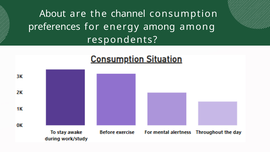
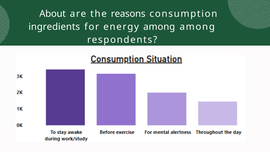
channel: channel -> reasons
preferences: preferences -> ingredients
